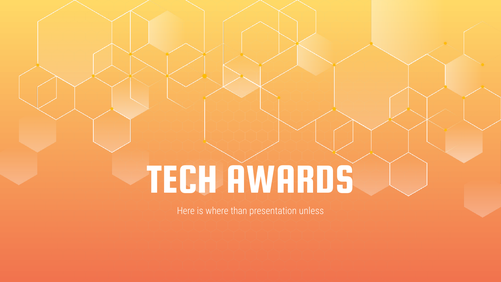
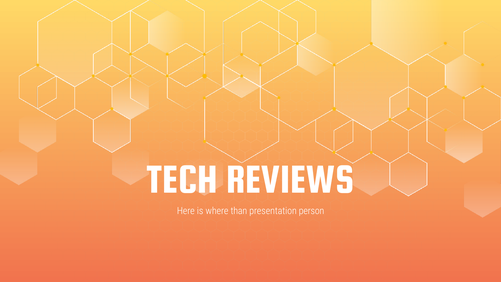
AWARDS: AWARDS -> REVIEWS
unless: unless -> person
